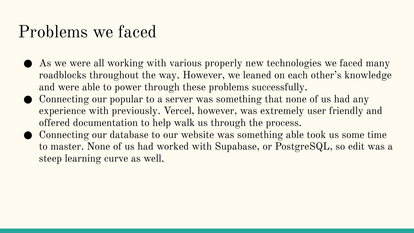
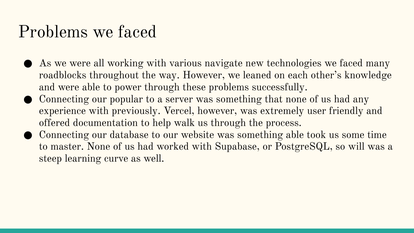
properly: properly -> navigate
edit: edit -> will
